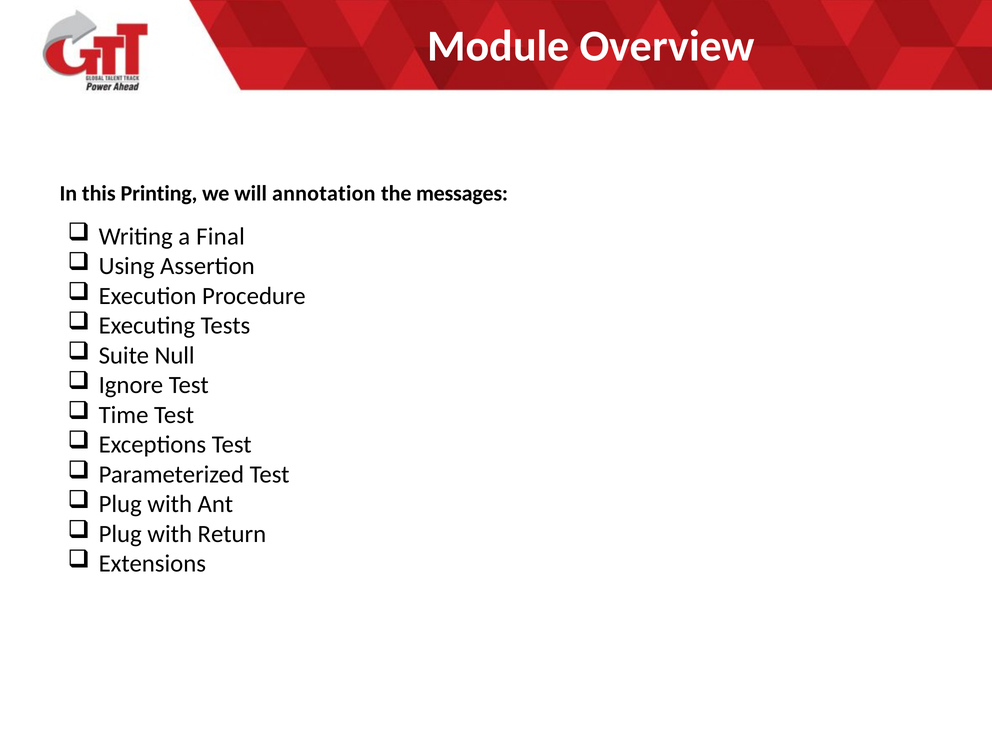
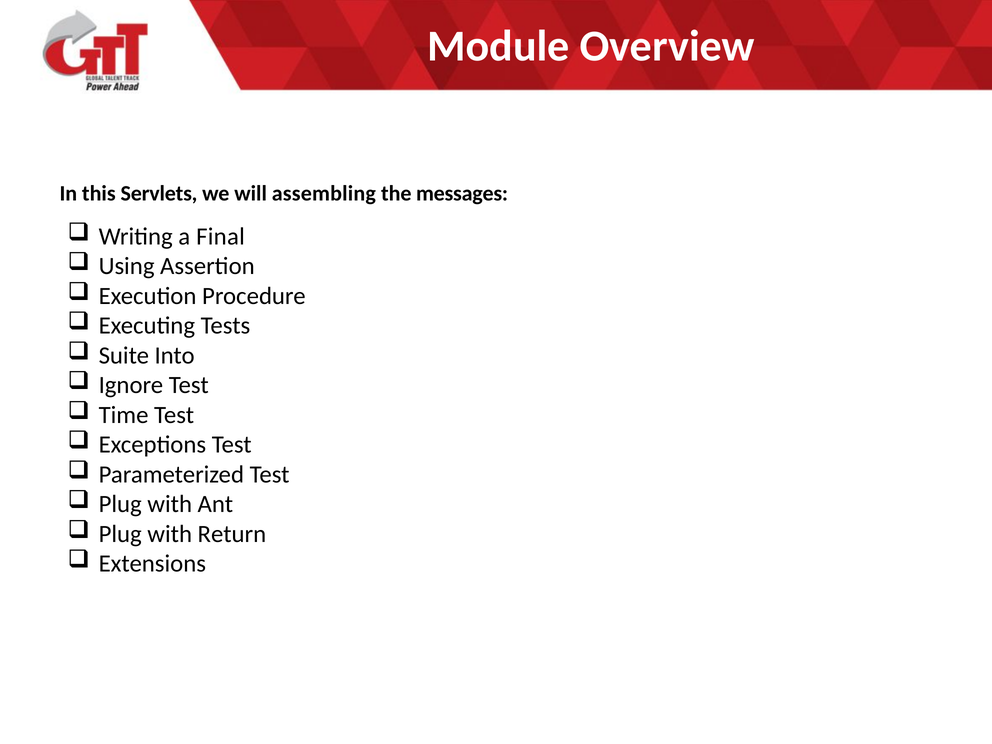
Printing: Printing -> Servlets
annotation: annotation -> assembling
Null: Null -> Into
